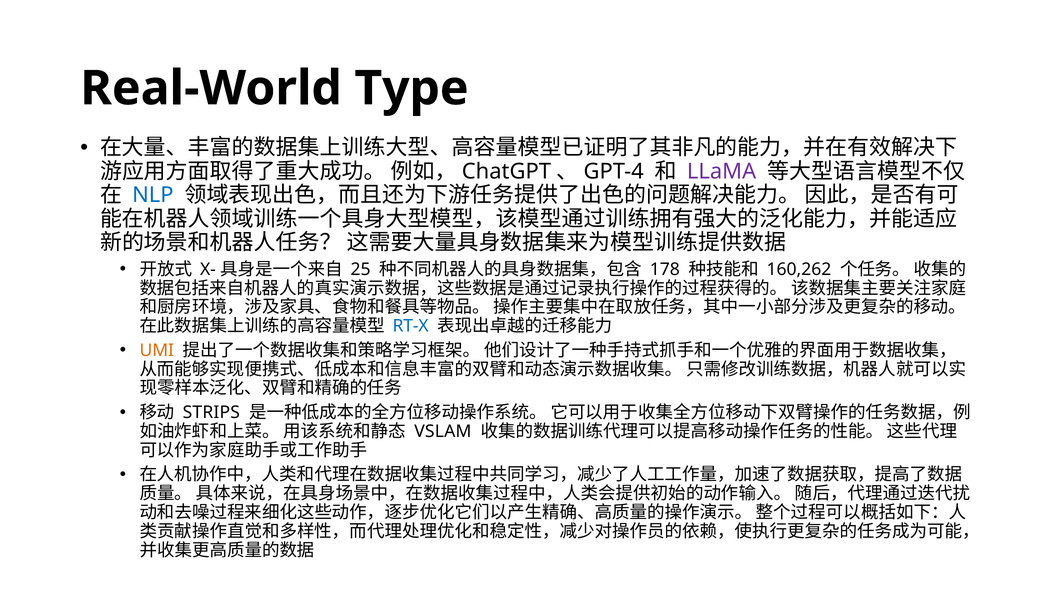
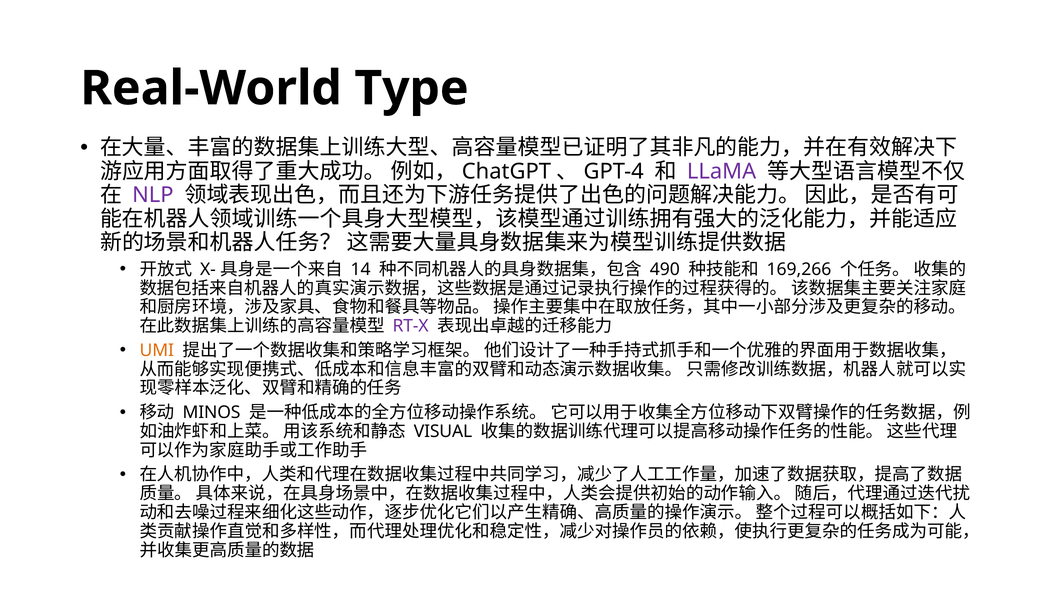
NLP colour: blue -> purple
25: 25 -> 14
178: 178 -> 490
160,262: 160,262 -> 169,266
RT-X colour: blue -> purple
STRIPS: STRIPS -> MINOS
VSLAM: VSLAM -> VISUAL
